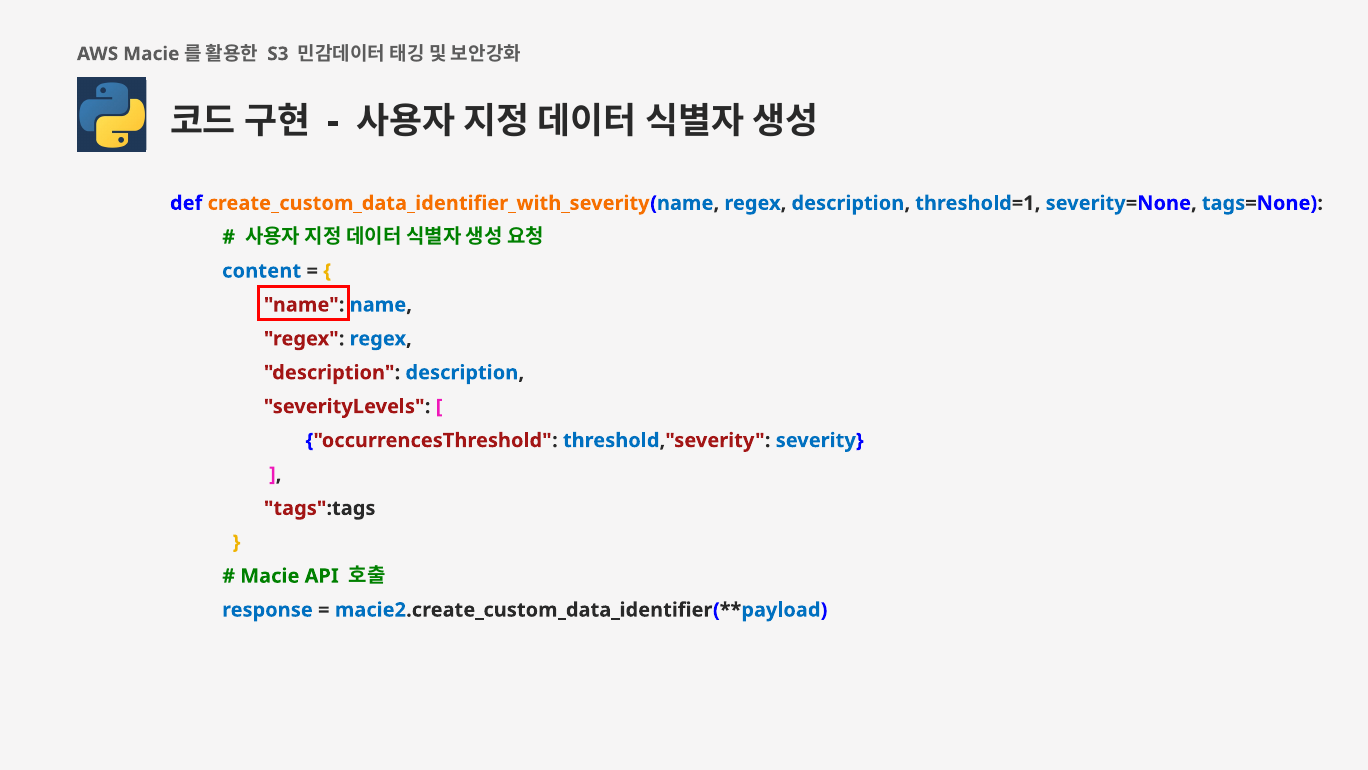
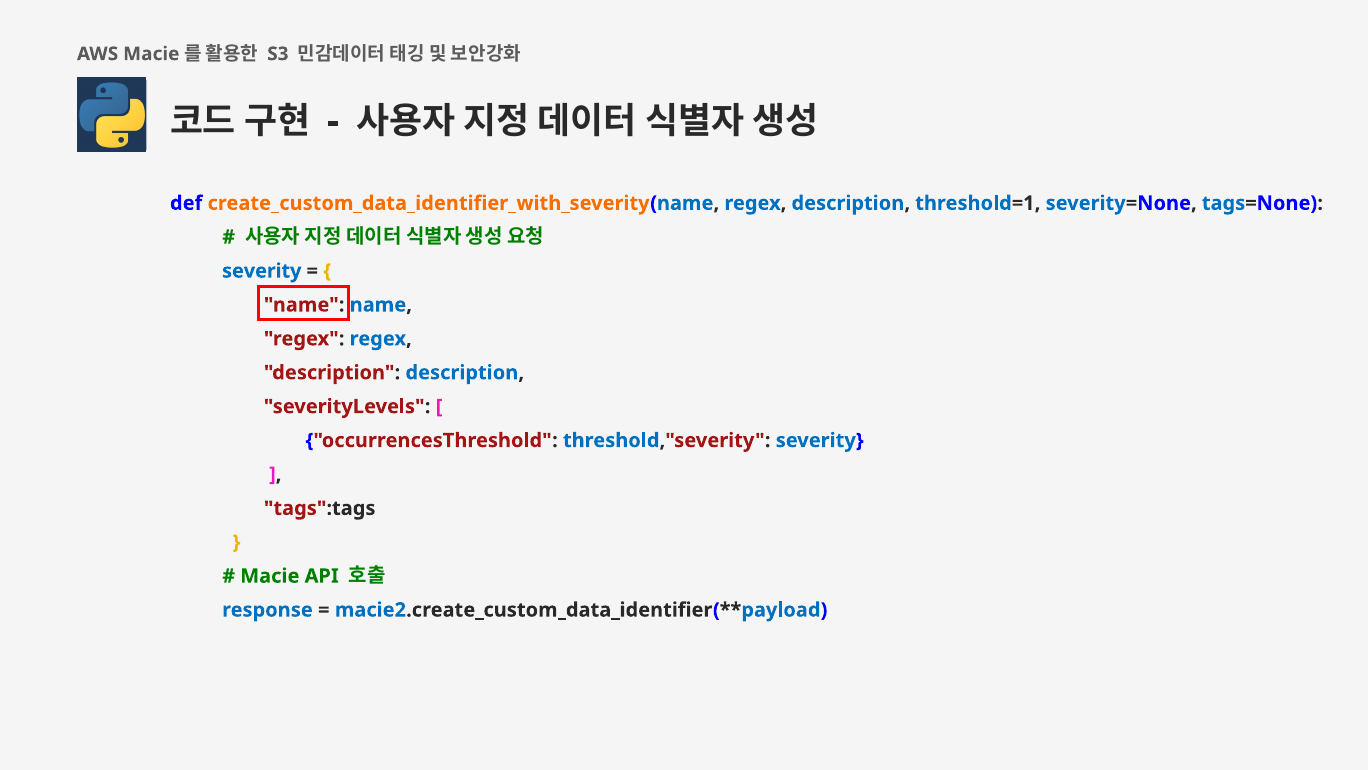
content at (262, 271): content -> severity
